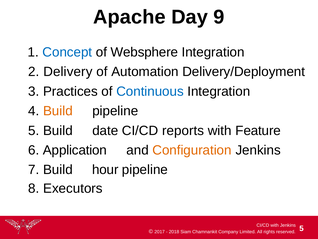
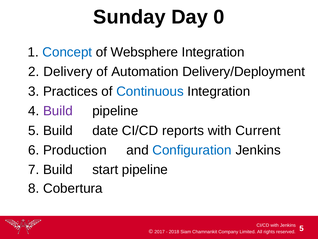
Apache: Apache -> Sunday
9: 9 -> 0
Build at (58, 111) colour: orange -> purple
Feature: Feature -> Current
Application: Application -> Production
Configuration colour: orange -> blue
hour: hour -> start
Executors: Executors -> Cobertura
